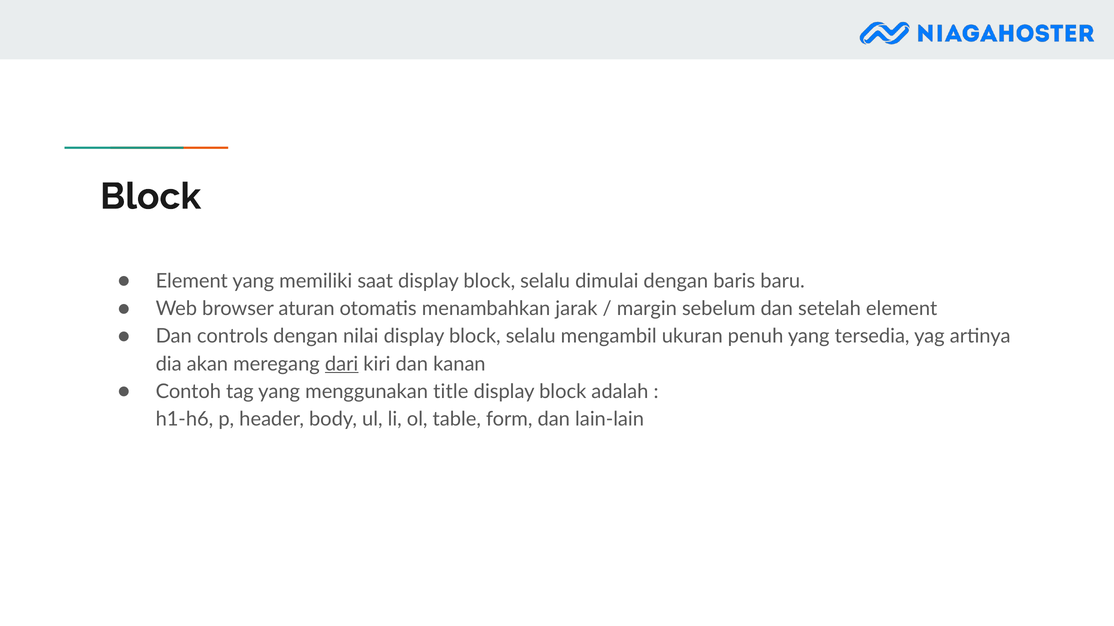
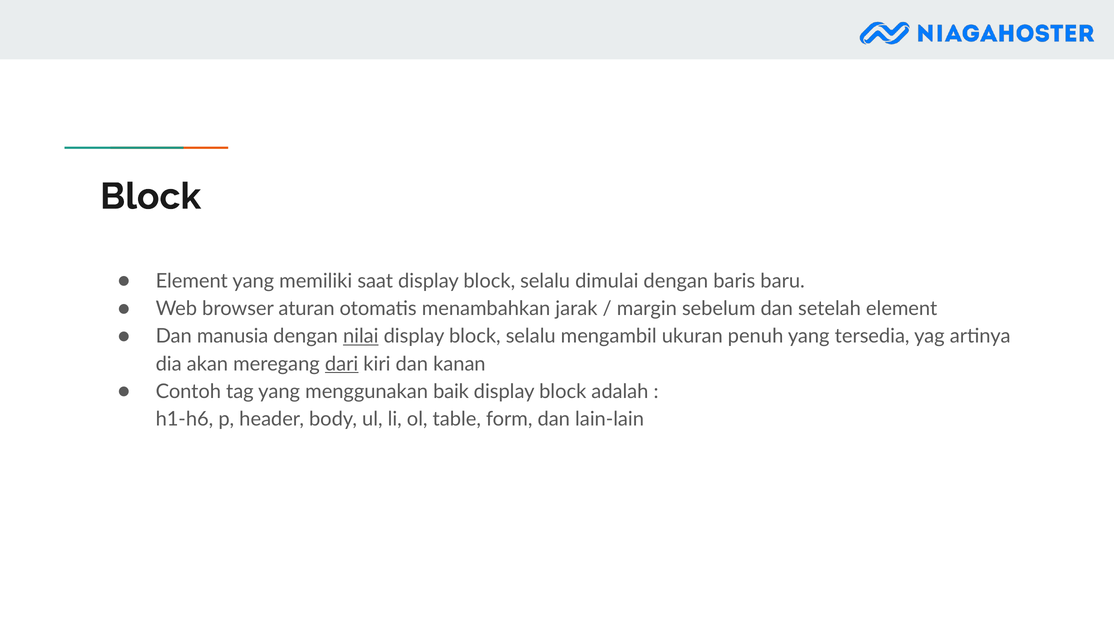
controls: controls -> manusia
nilai underline: none -> present
title: title -> baik
